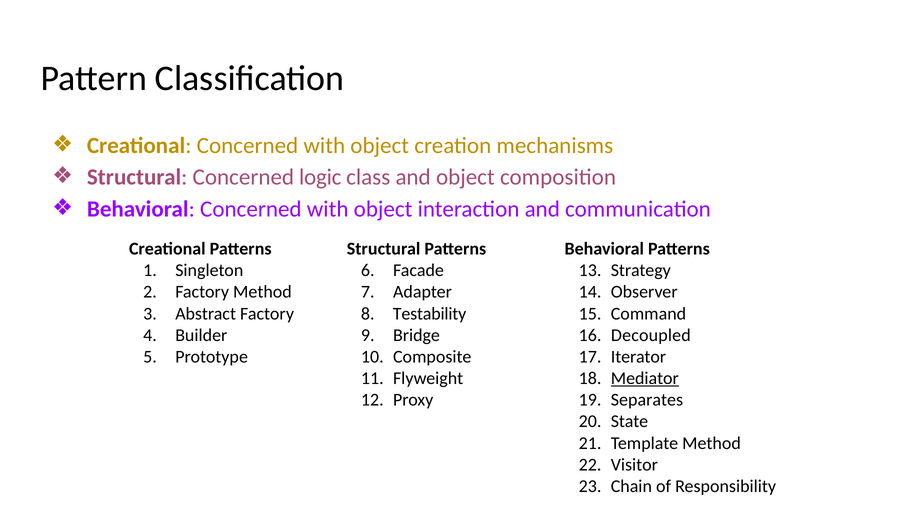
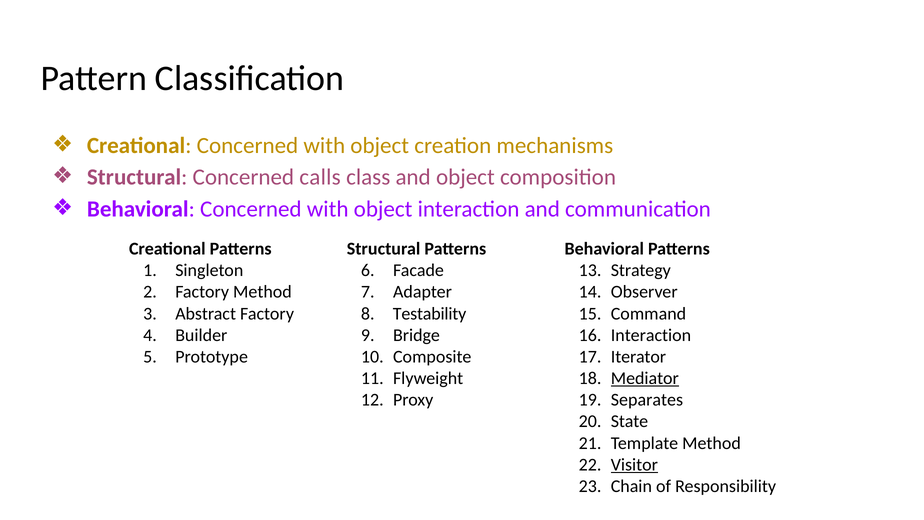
logic: logic -> calls
Decoupled at (651, 335): Decoupled -> Interaction
Visitor underline: none -> present
